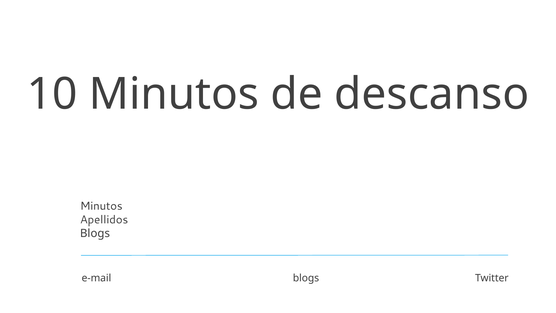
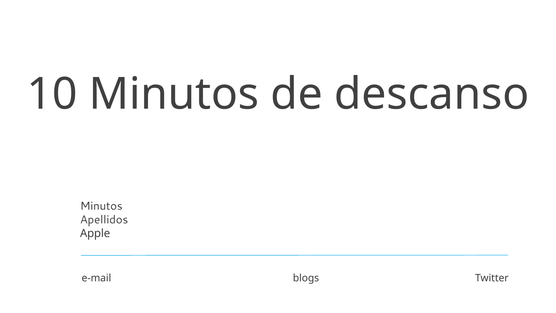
Blogs at (95, 233): Blogs -> Apple
